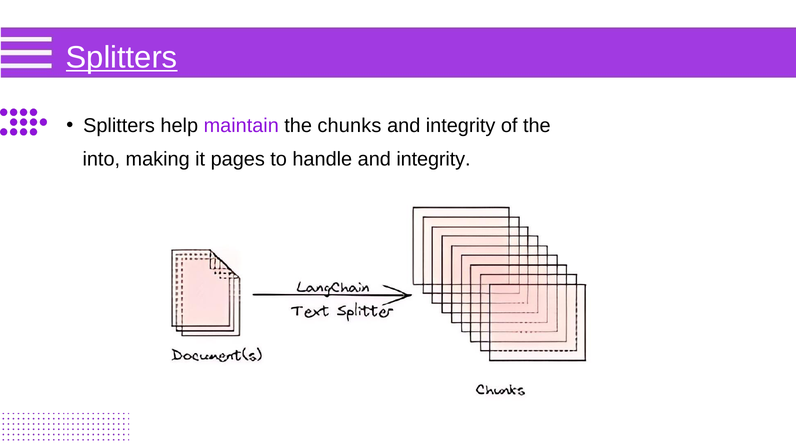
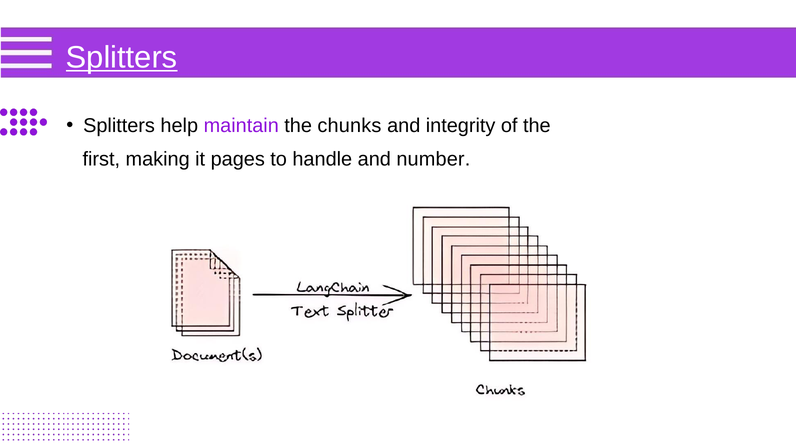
into: into -> first
handle and integrity: integrity -> number
